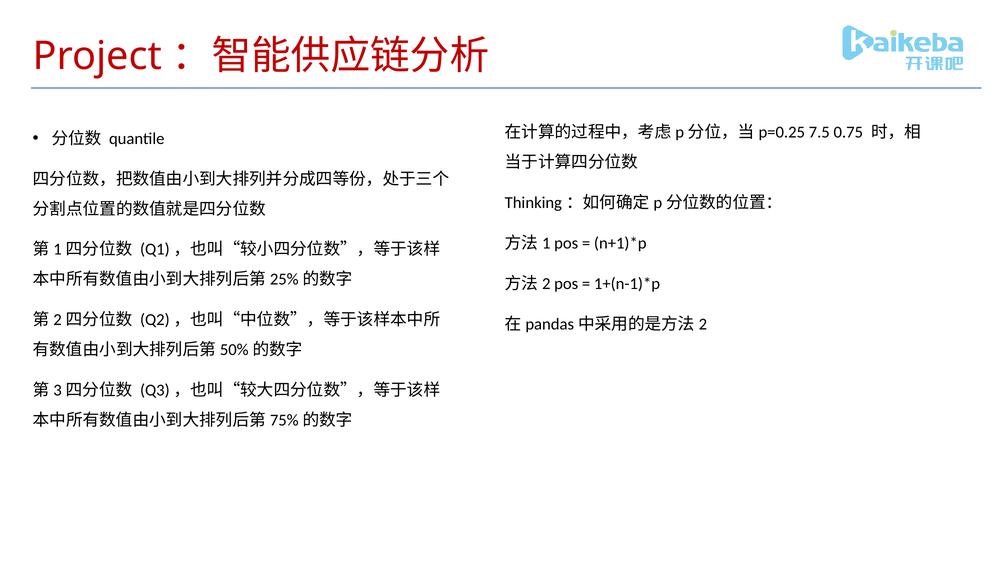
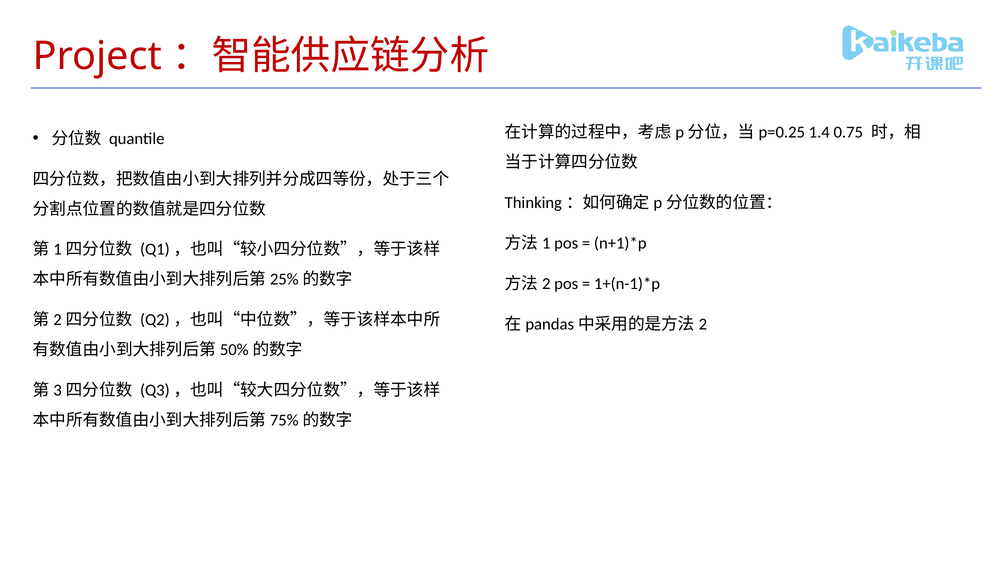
7.5: 7.5 -> 1.4
